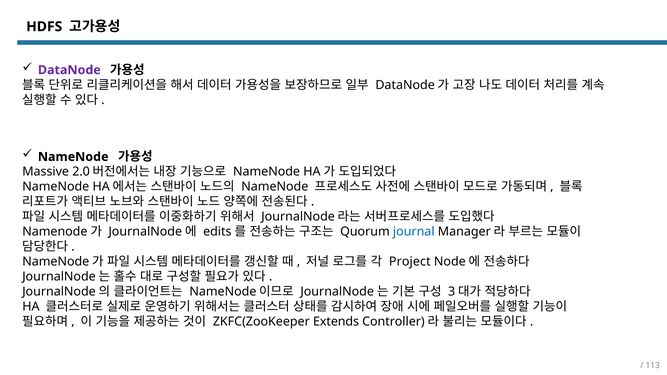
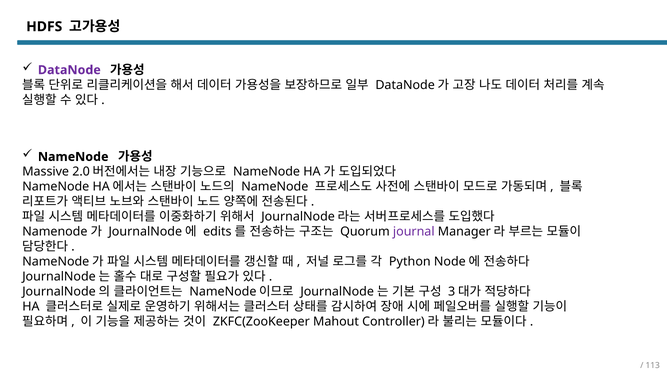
journal colour: blue -> purple
Project: Project -> Python
Extends: Extends -> Mahout
